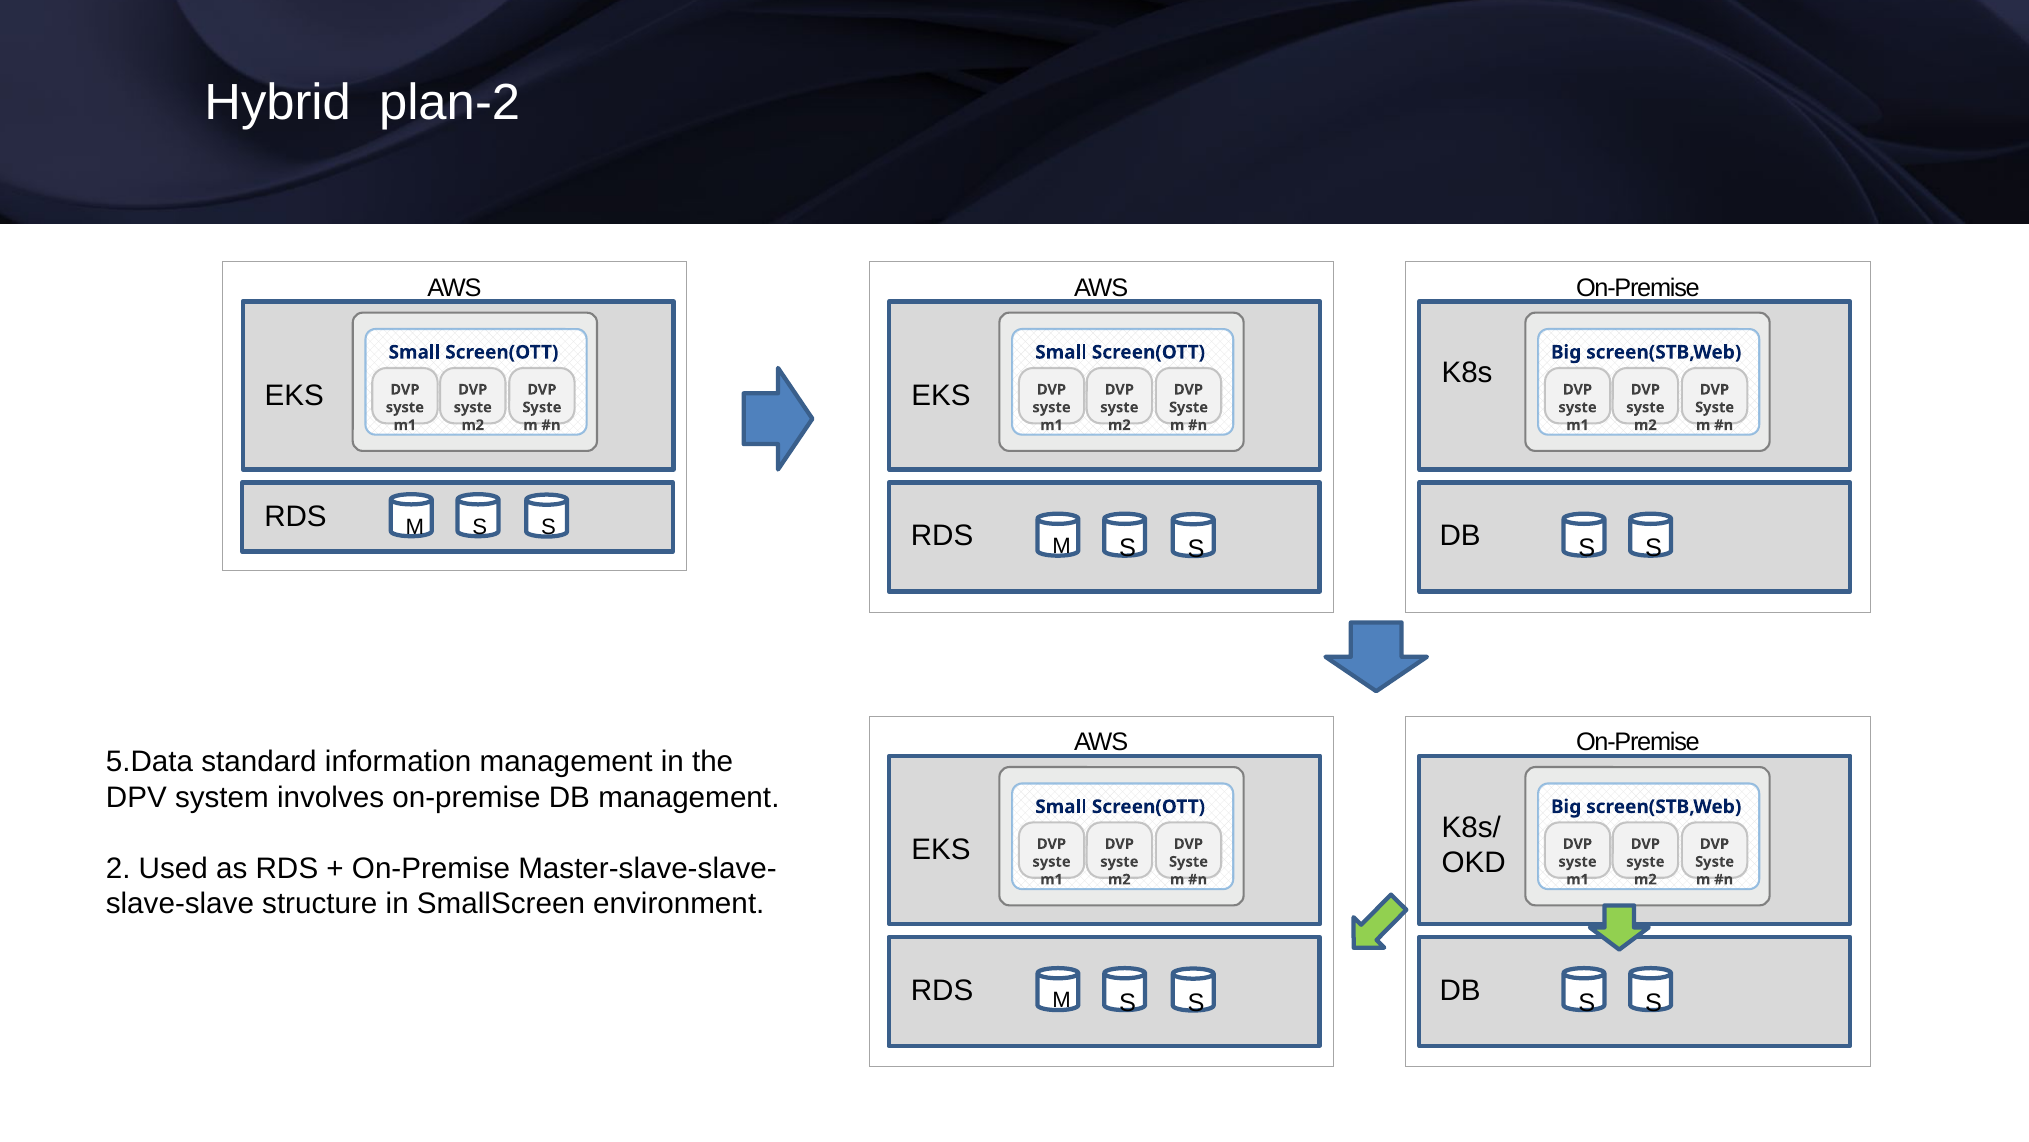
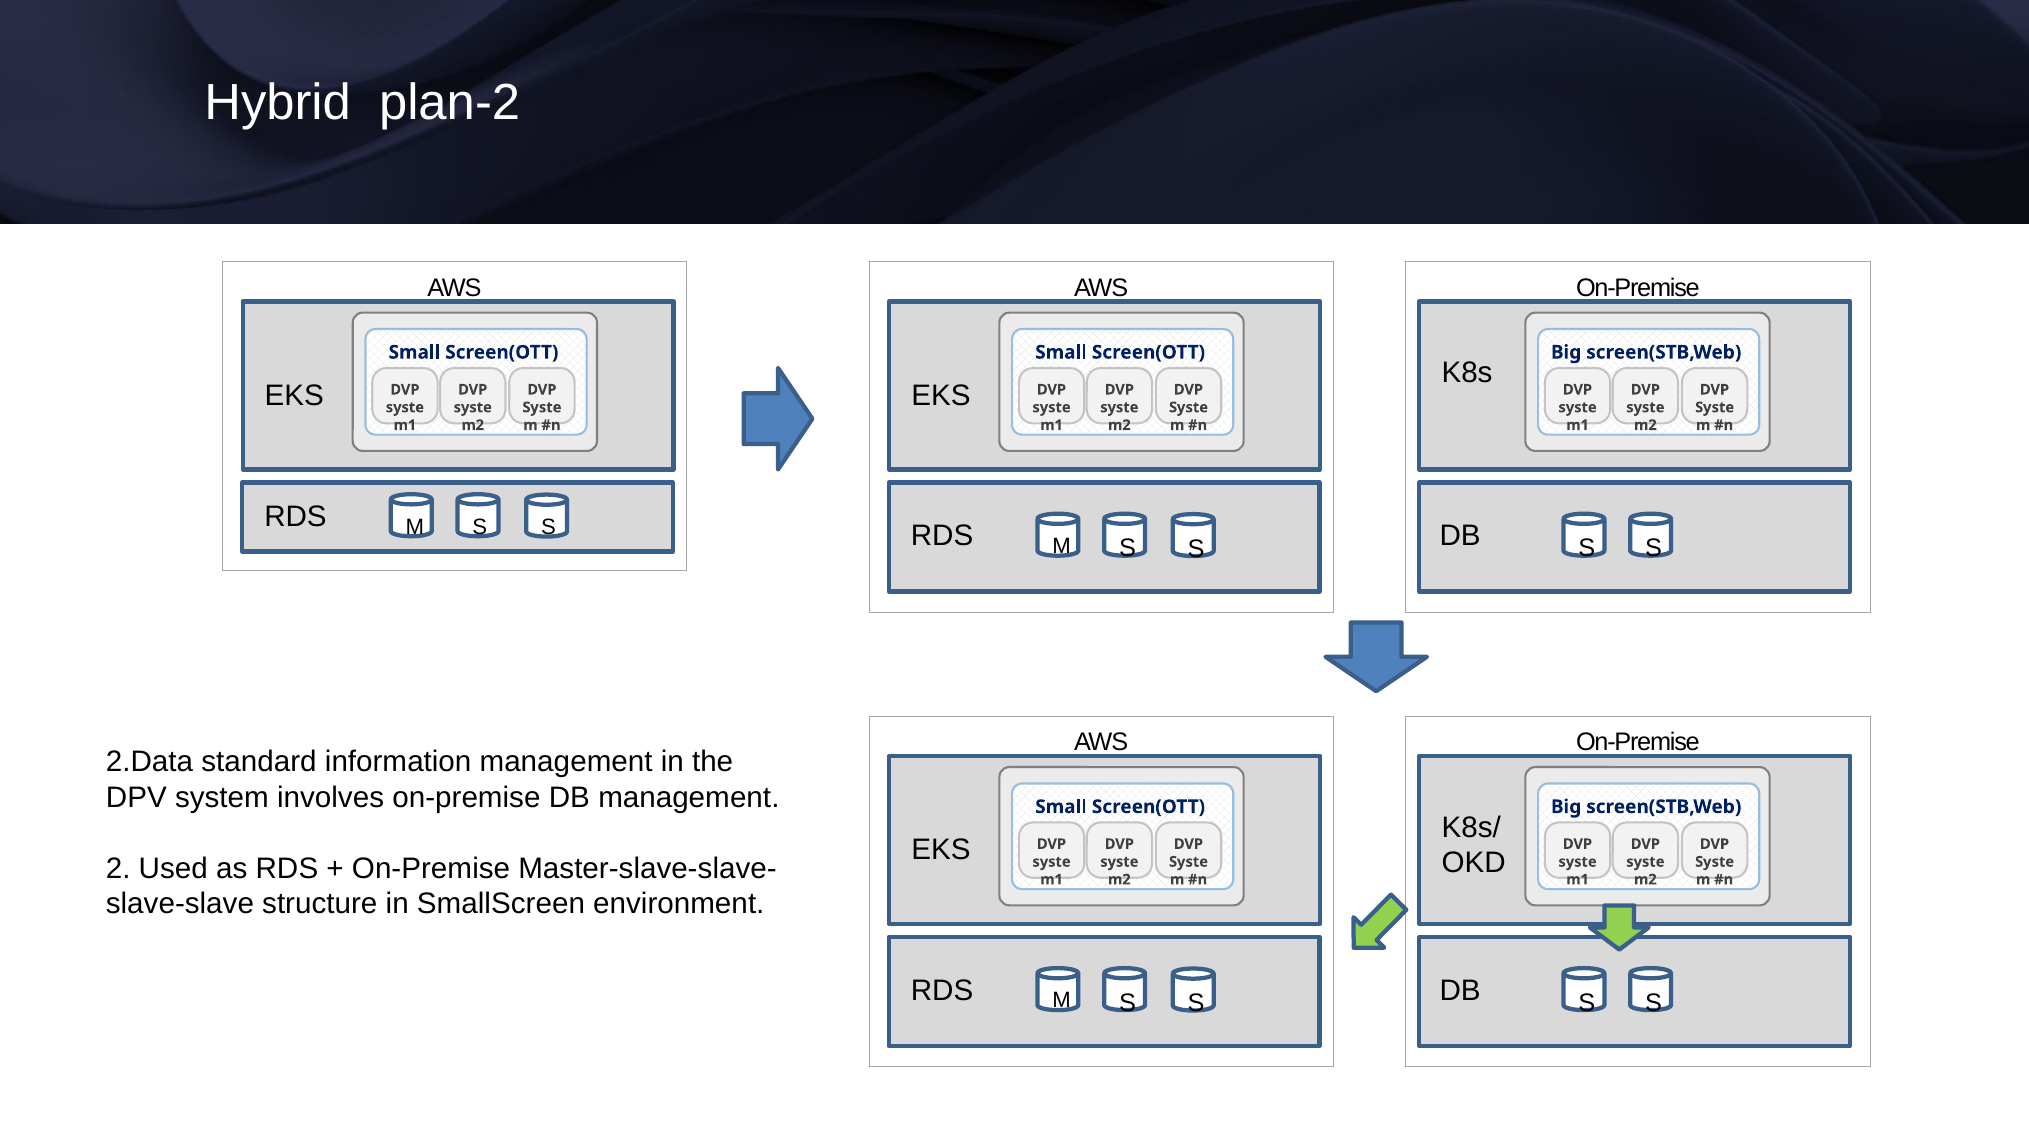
5.Data: 5.Data -> 2.Data
